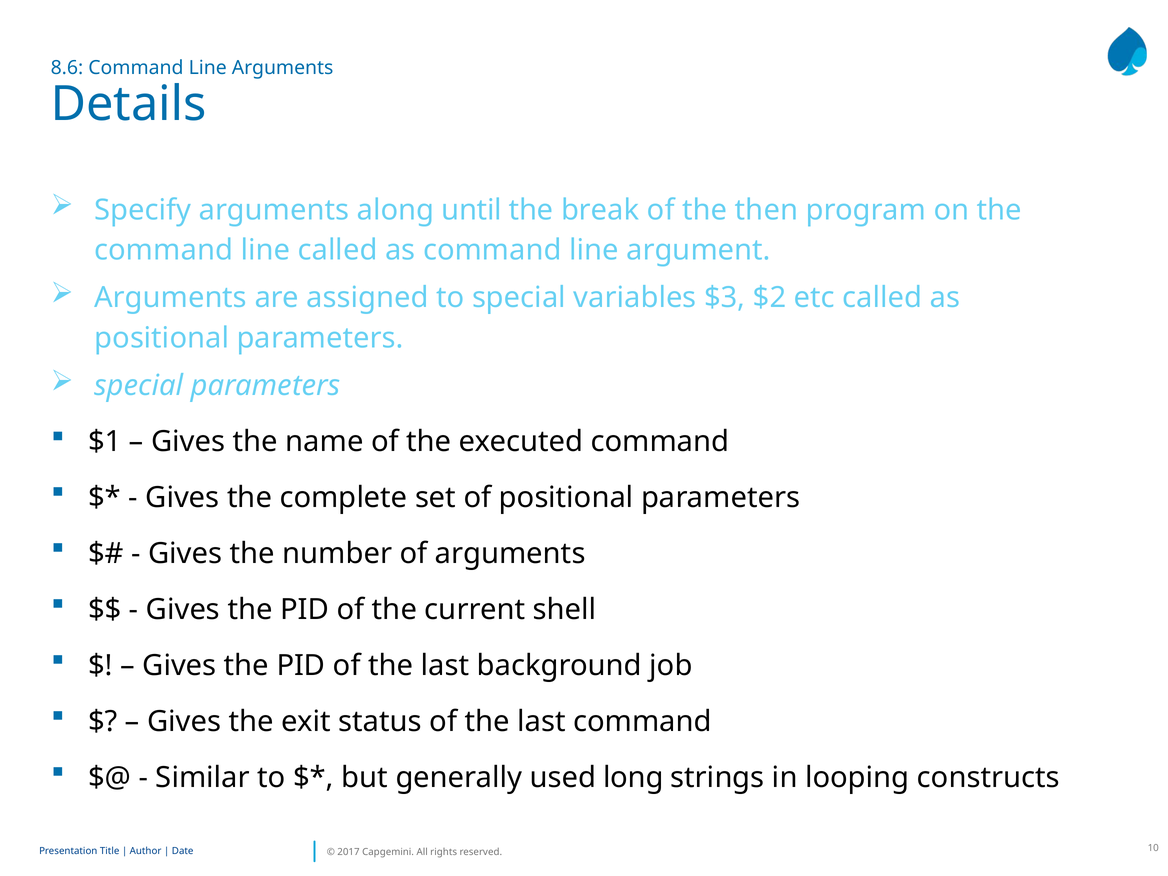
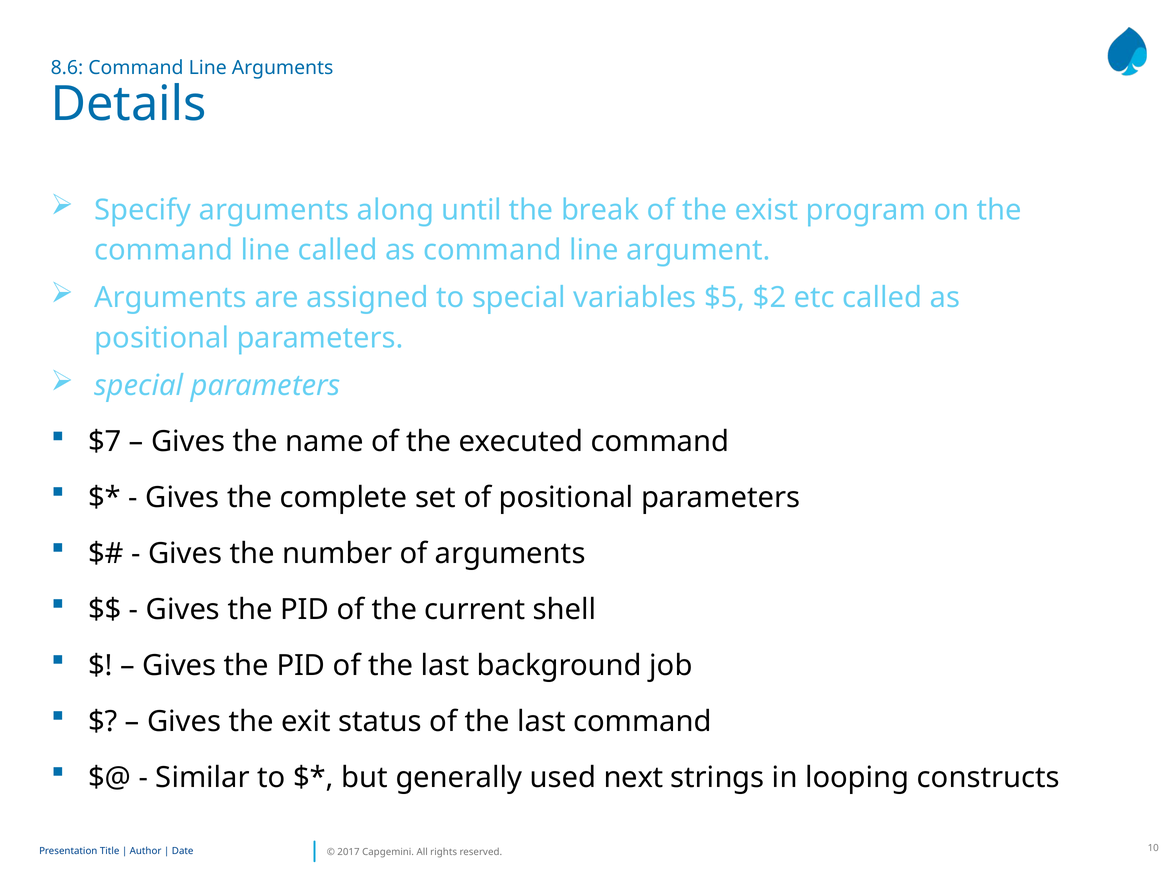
then: then -> exist
$3: $3 -> $5
$1: $1 -> $7
long: long -> next
